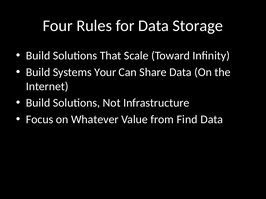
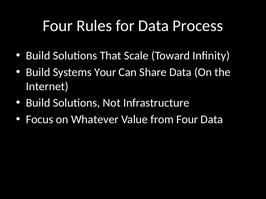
Storage: Storage -> Process
from Find: Find -> Four
